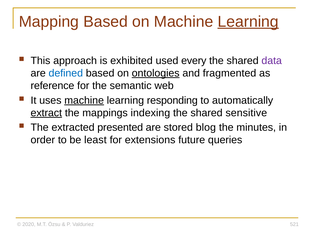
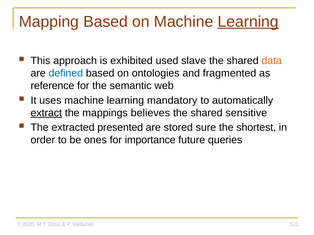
every: every -> slave
data colour: purple -> orange
ontologies underline: present -> none
machine at (84, 101) underline: present -> none
responding: responding -> mandatory
indexing: indexing -> believes
blog: blog -> sure
minutes: minutes -> shortest
least: least -> ones
extensions: extensions -> importance
